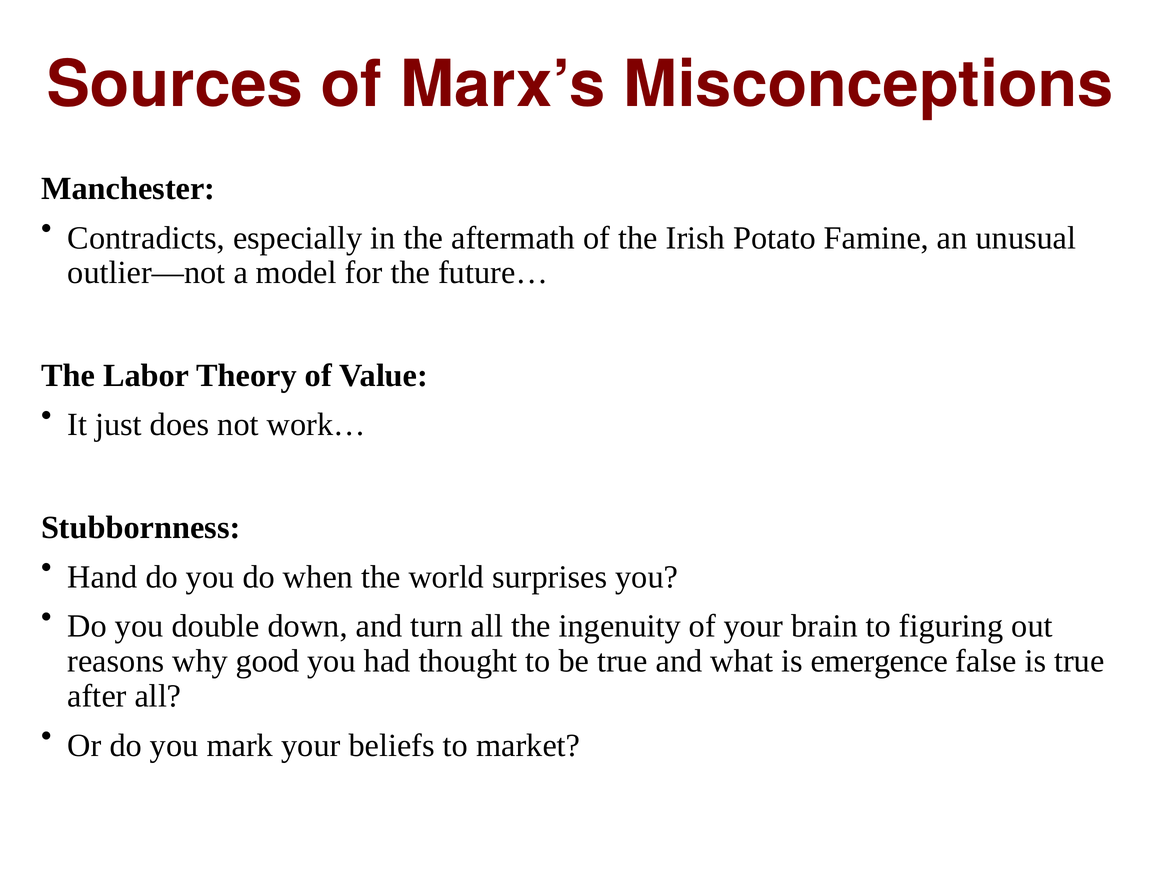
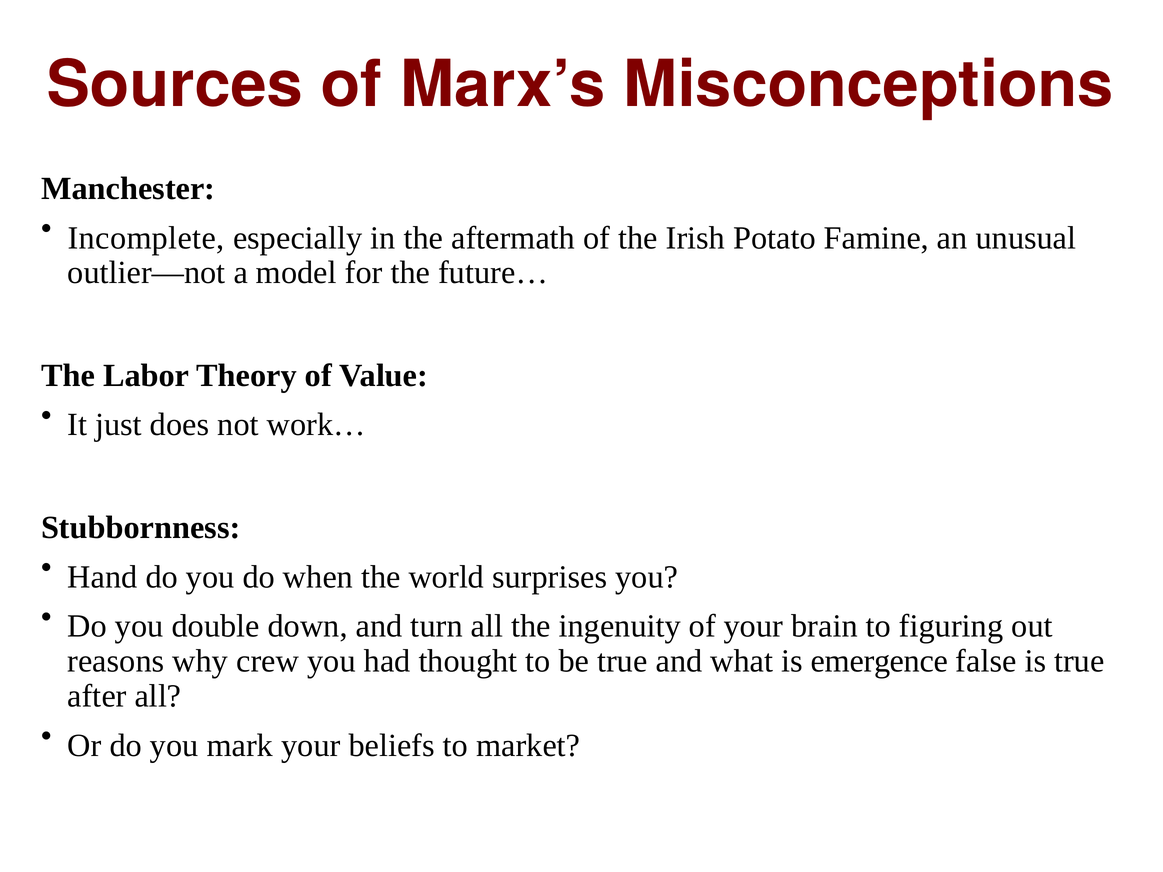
Contradicts: Contradicts -> Incomplete
good: good -> crew
